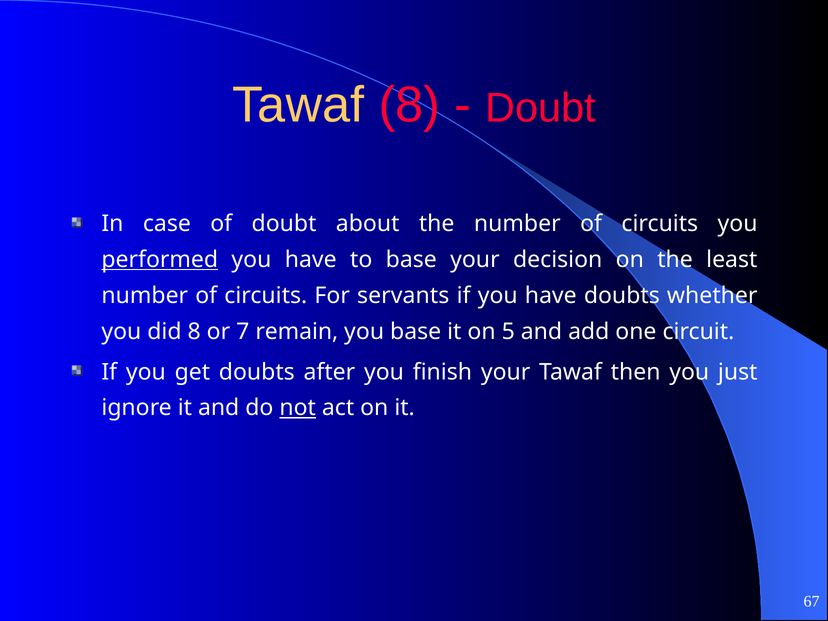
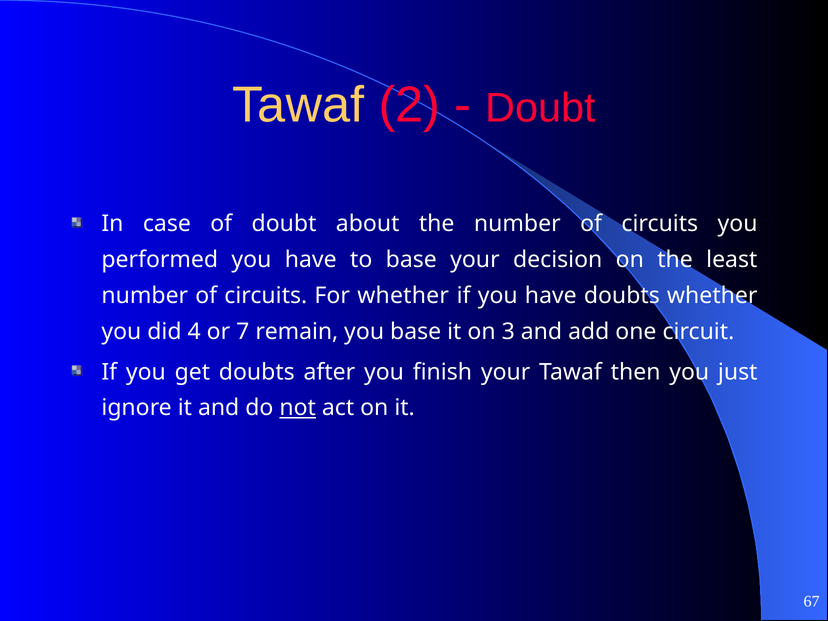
Tawaf 8: 8 -> 2
performed underline: present -> none
For servants: servants -> whether
did 8: 8 -> 4
5: 5 -> 3
